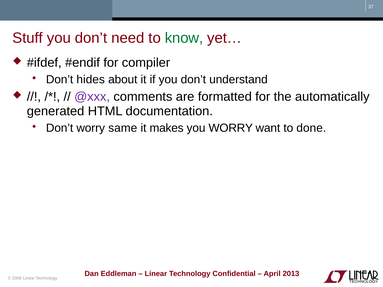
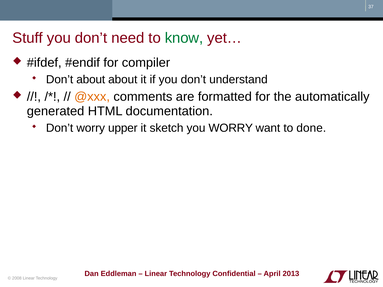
Don’t hides: hides -> about
@xxx colour: purple -> orange
same: same -> upper
makes: makes -> sketch
